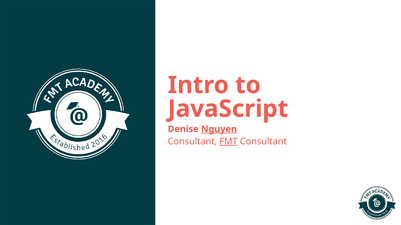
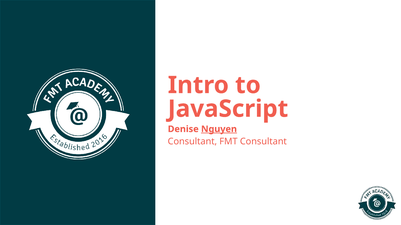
FMT underline: present -> none
